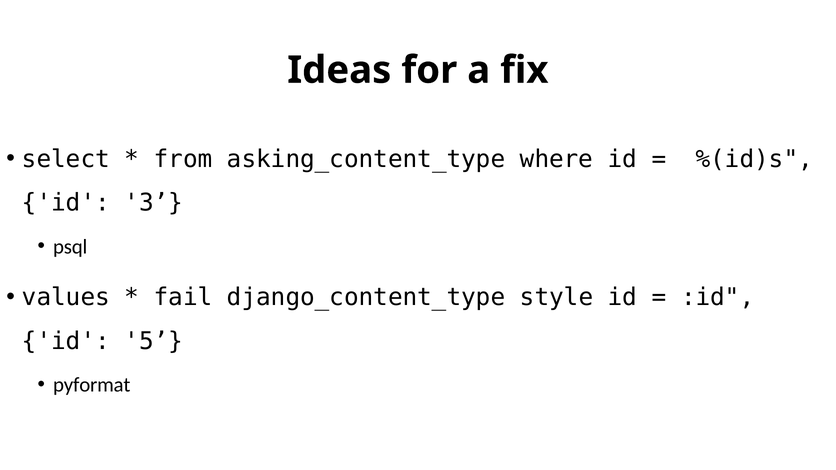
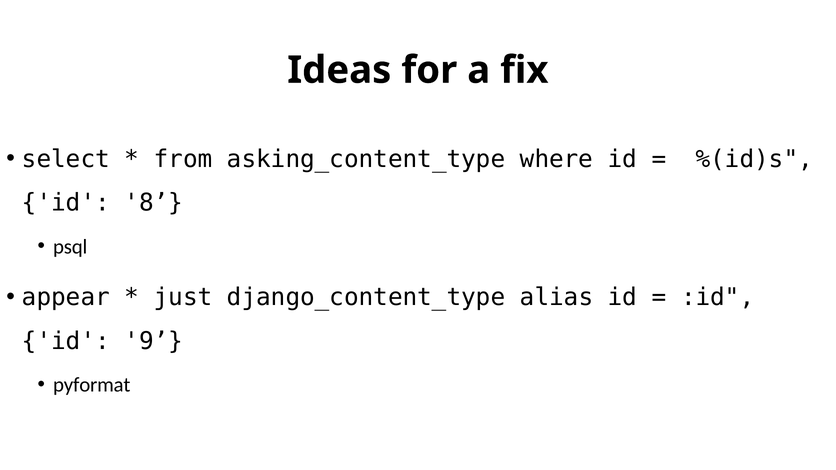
3: 3 -> 8
values: values -> appear
fail: fail -> just
style: style -> alias
5: 5 -> 9
